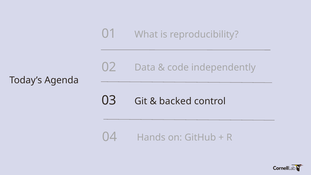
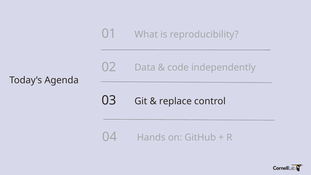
backed: backed -> replace
